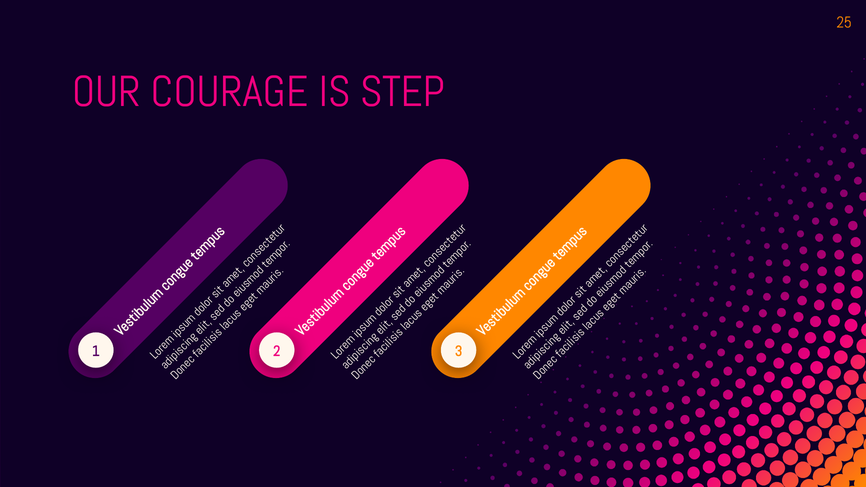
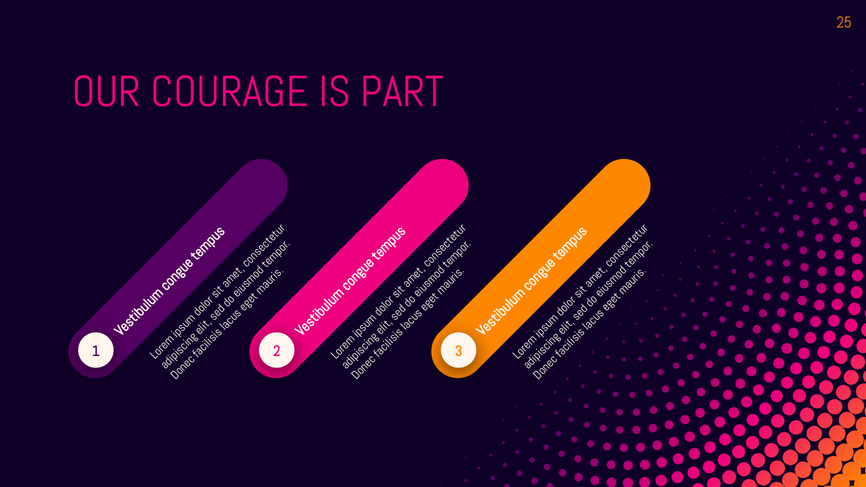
STEP: STEP -> PART
